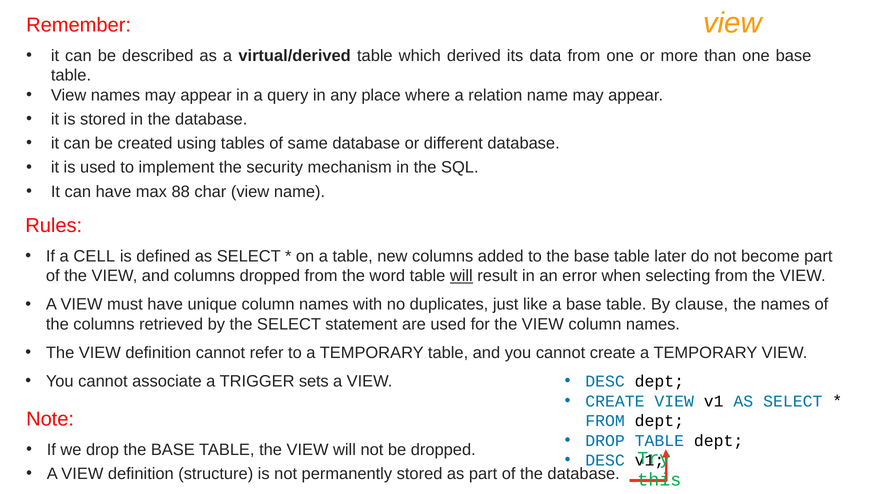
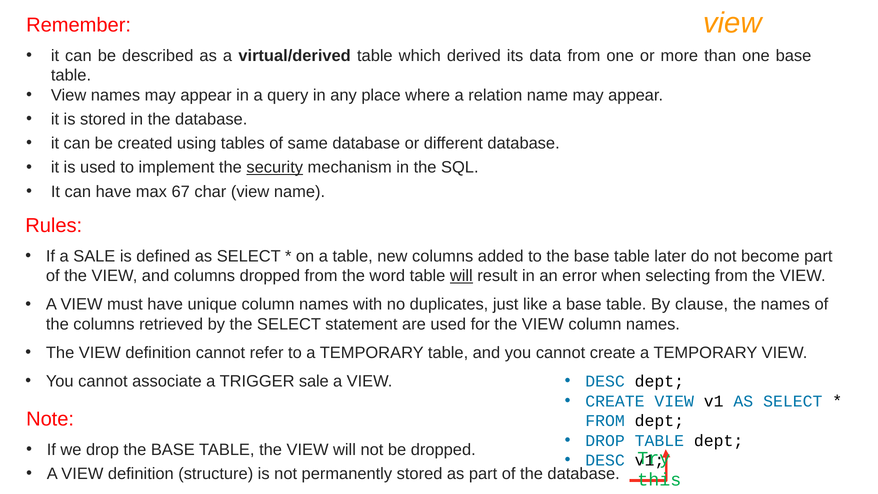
security underline: none -> present
88: 88 -> 67
a CELL: CELL -> SALE
TRIGGER sets: sets -> sale
